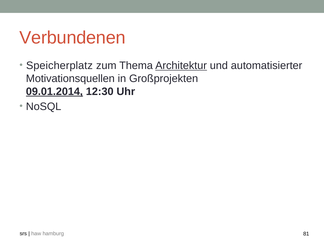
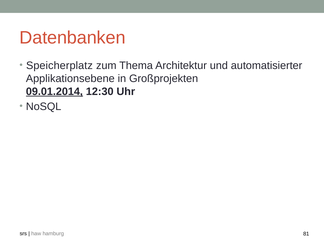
Verbundenen: Verbundenen -> Datenbanken
Architektur underline: present -> none
Motivationsquellen: Motivationsquellen -> Applikationsebene
